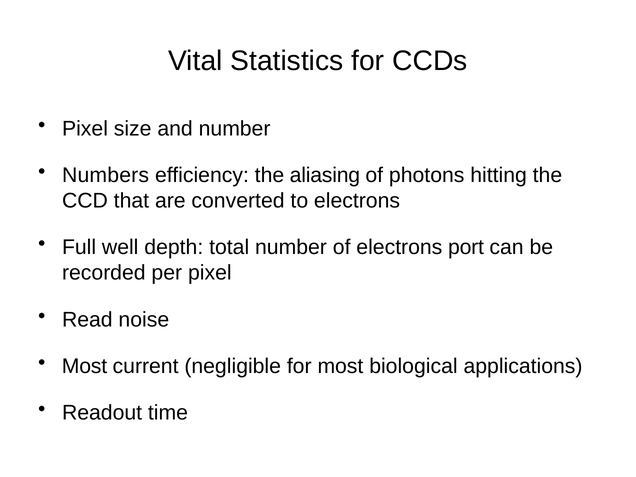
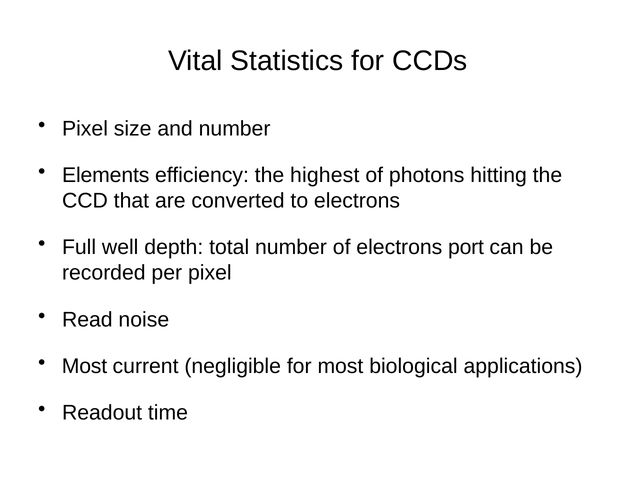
Numbers: Numbers -> Elements
aliasing: aliasing -> highest
